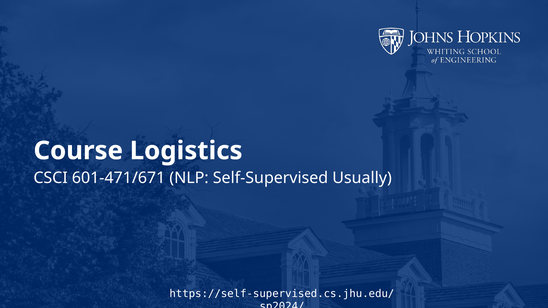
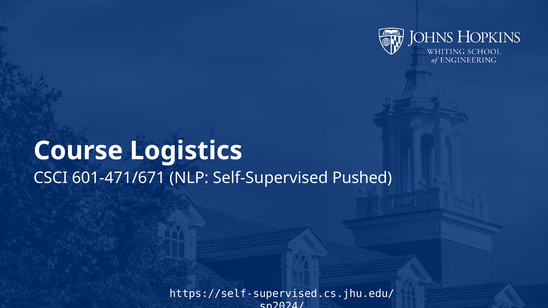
Usually: Usually -> Pushed
